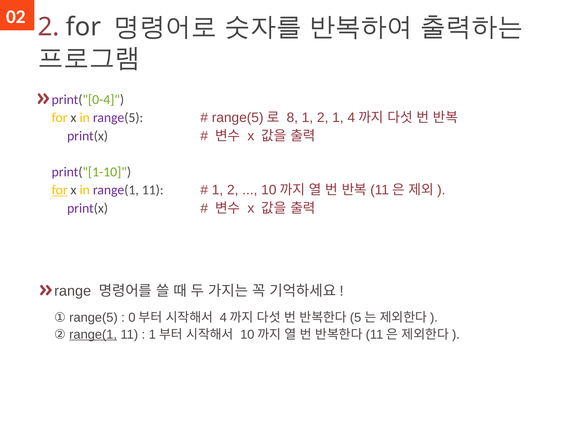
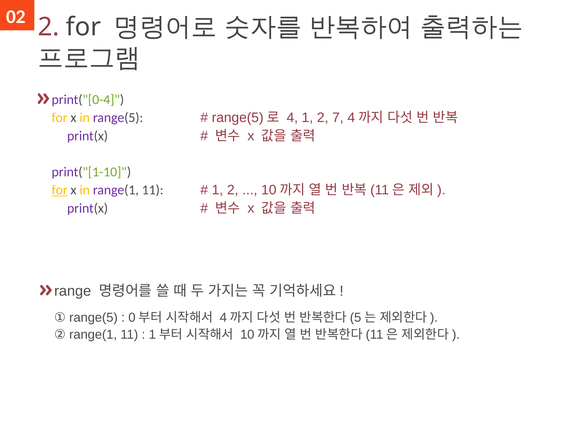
8: 8 -> 4
2 1: 1 -> 7
range(1 at (93, 334) underline: present -> none
